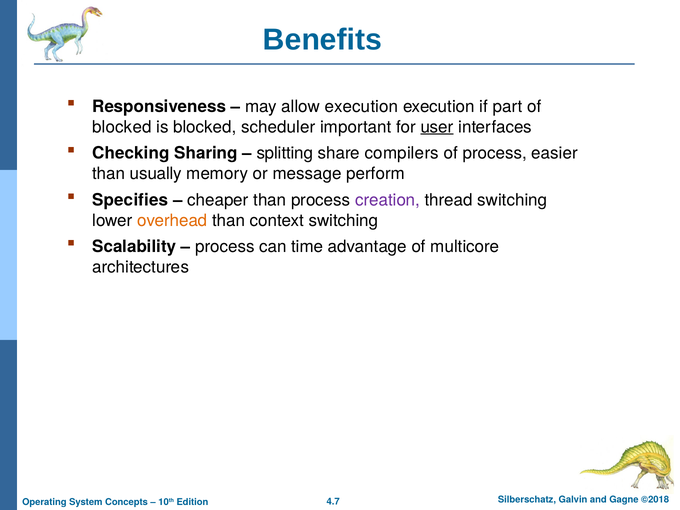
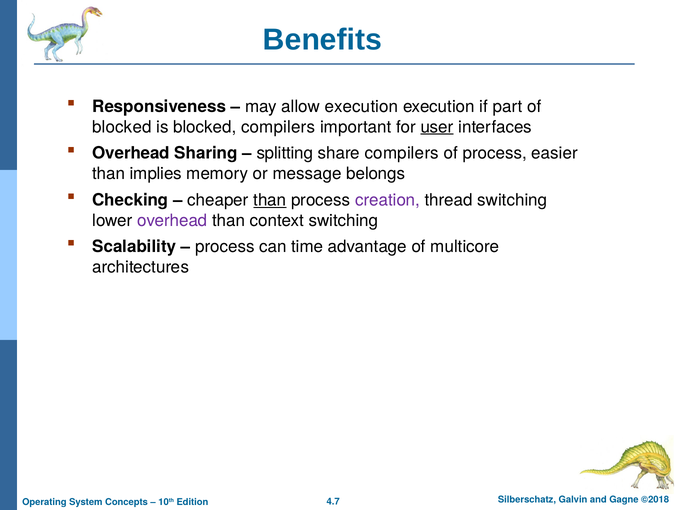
blocked scheduler: scheduler -> compilers
Checking at (131, 153): Checking -> Overhead
usually: usually -> implies
perform: perform -> belongs
Specifies: Specifies -> Checking
than at (270, 200) underline: none -> present
overhead at (172, 220) colour: orange -> purple
